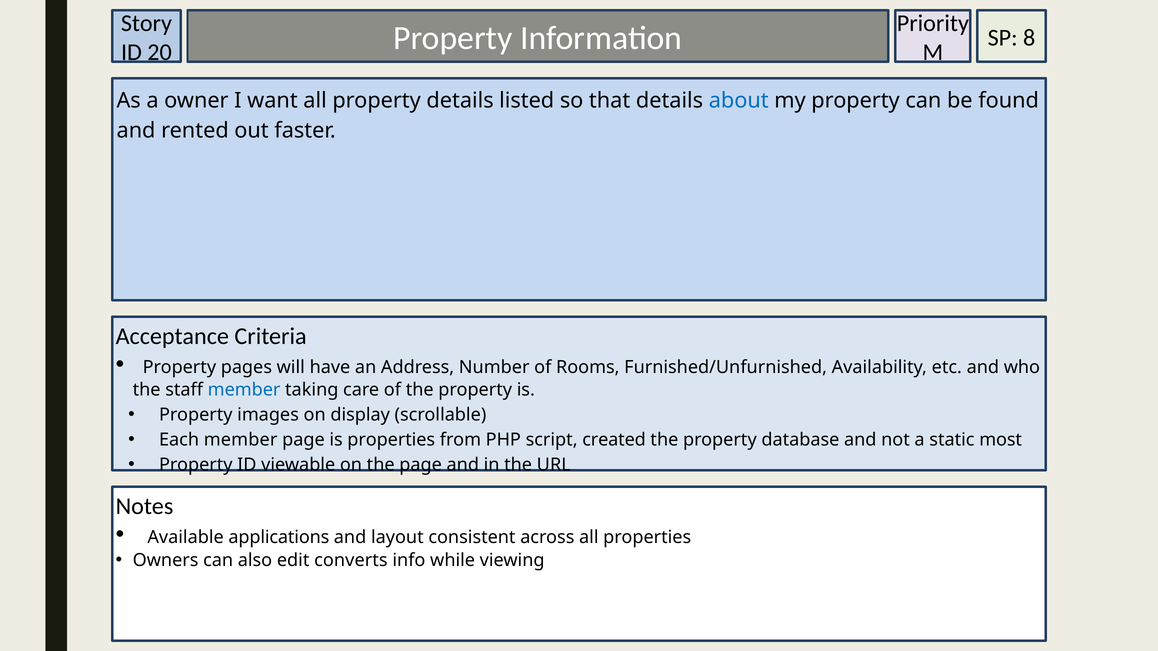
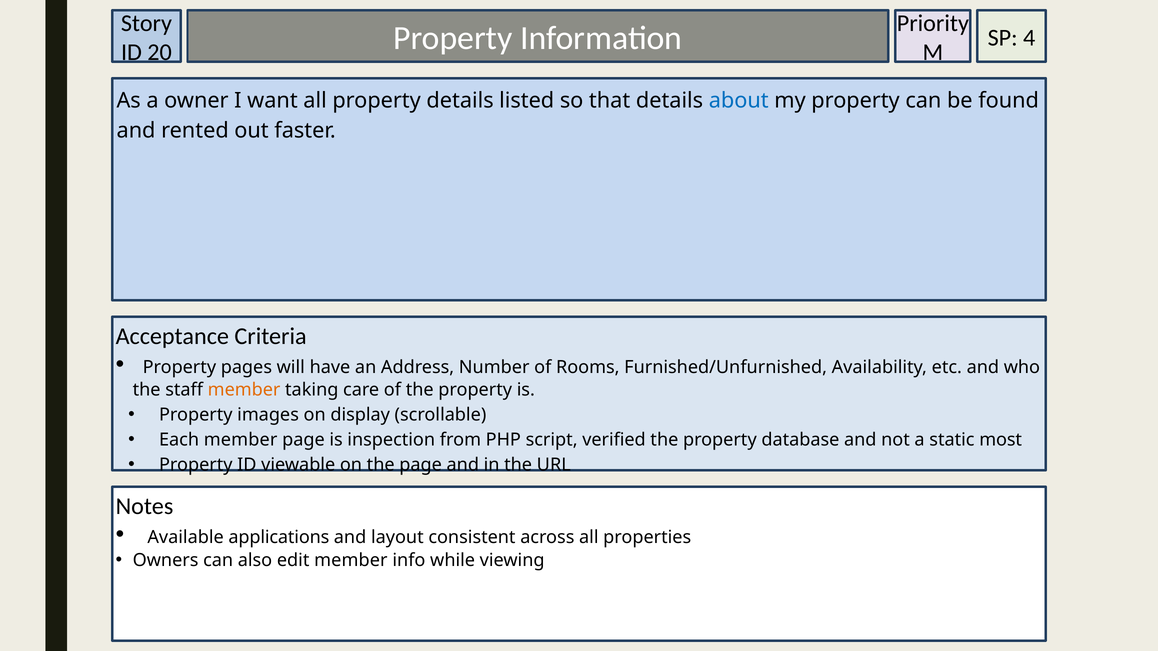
8: 8 -> 4
member at (244, 390) colour: blue -> orange
is properties: properties -> inspection
created: created -> verified
edit converts: converts -> member
